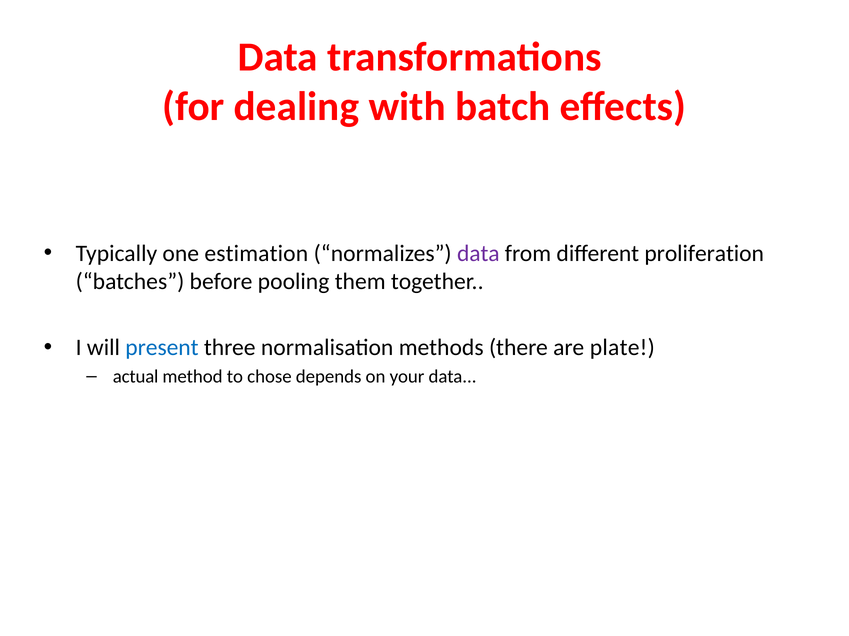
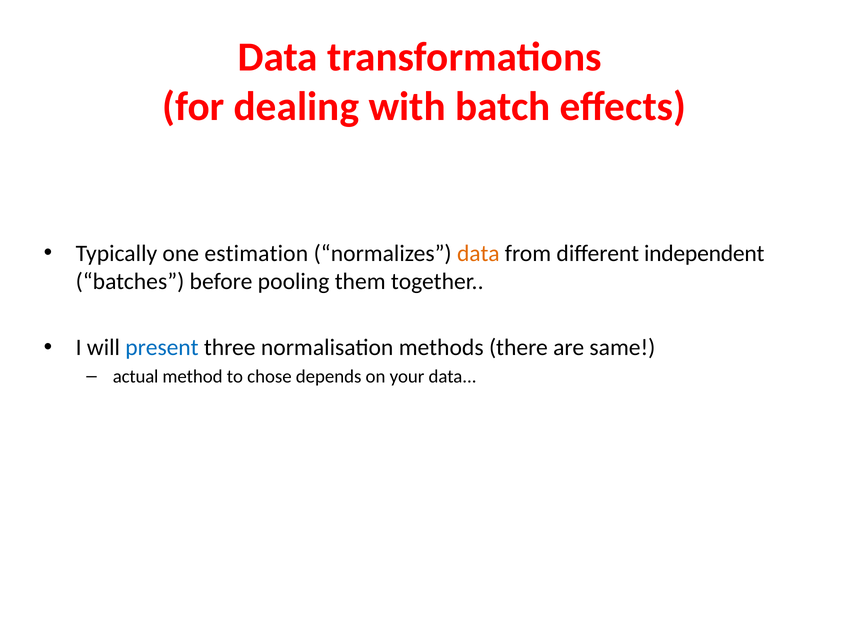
data at (478, 254) colour: purple -> orange
proliferation: proliferation -> independent
plate: plate -> same
